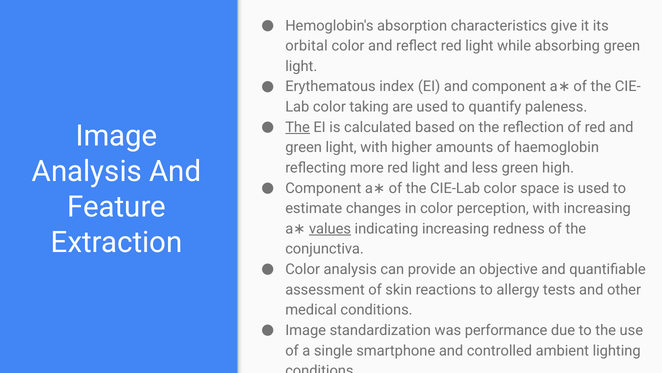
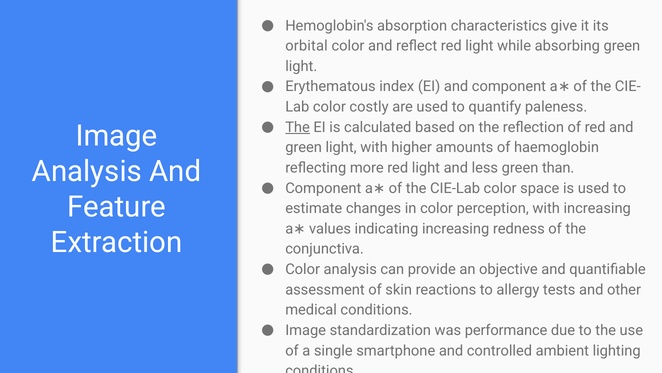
taking: taking -> costly
high: high -> than
values underline: present -> none
